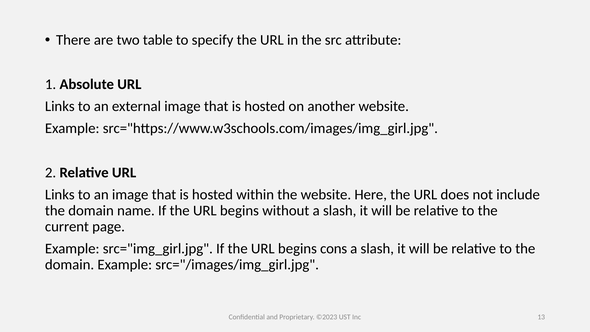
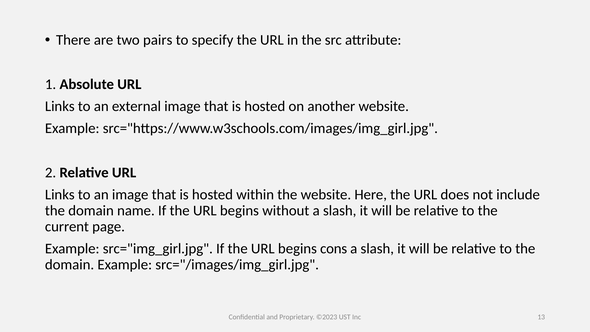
table: table -> pairs
